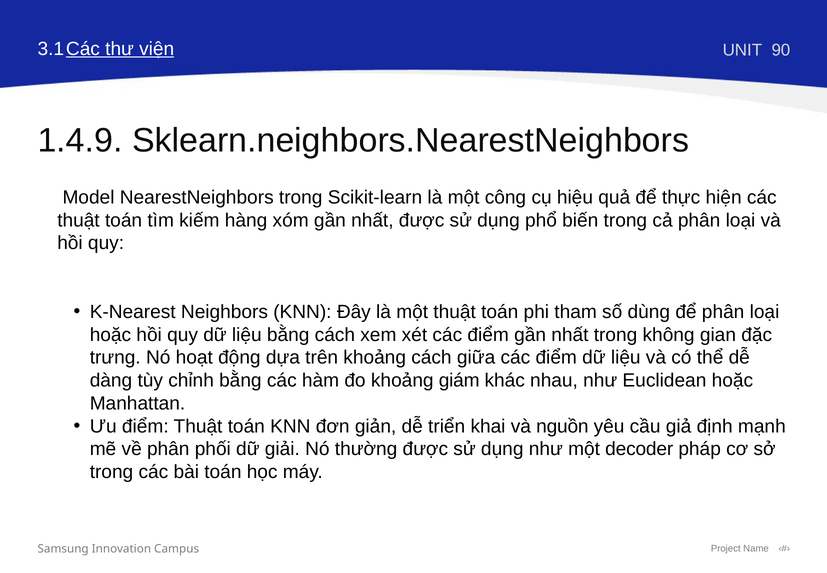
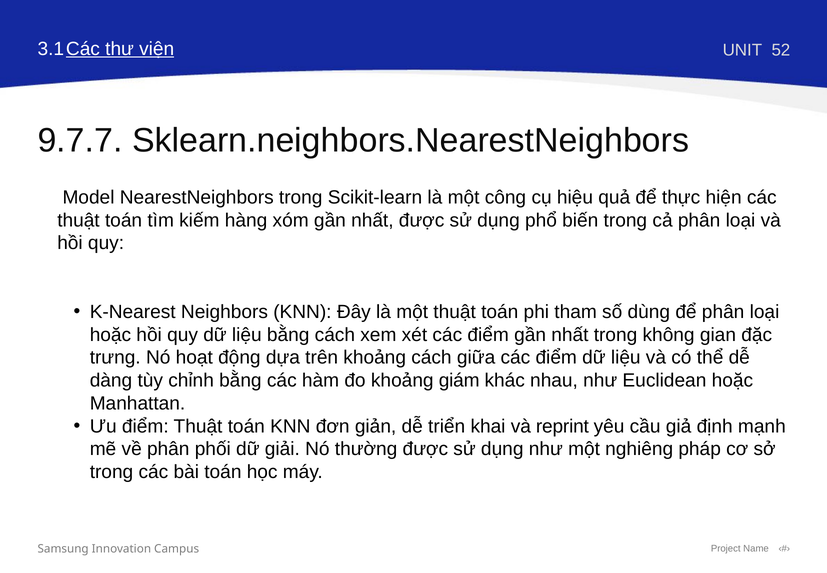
90: 90 -> 52
1.4.9: 1.4.9 -> 9.7.7
nguồn: nguồn -> reprint
decoder: decoder -> nghiêng
